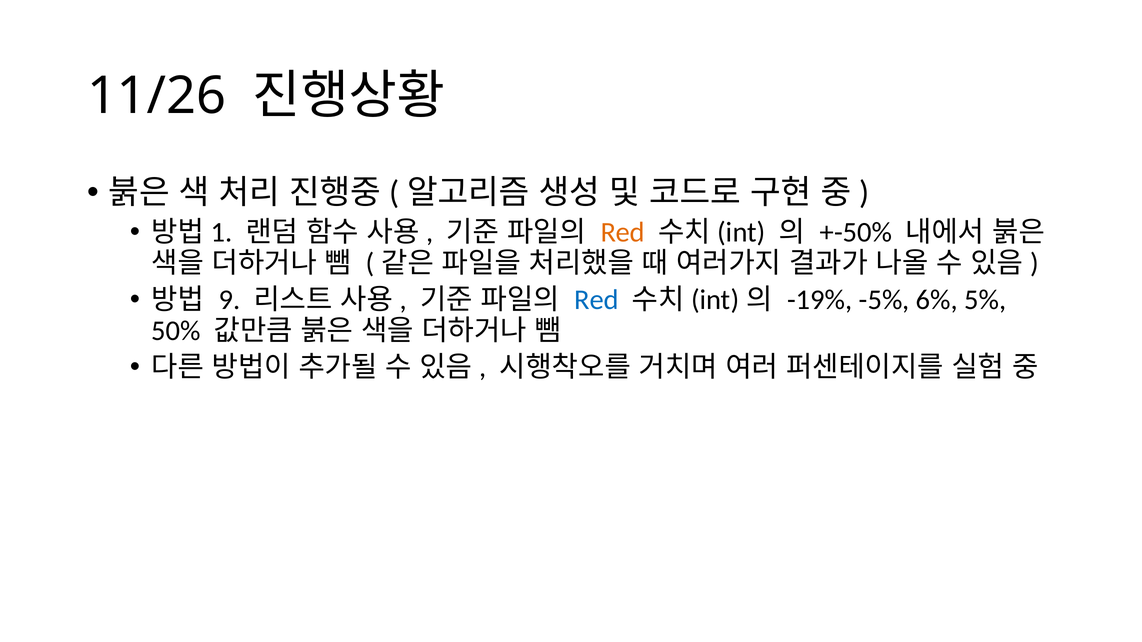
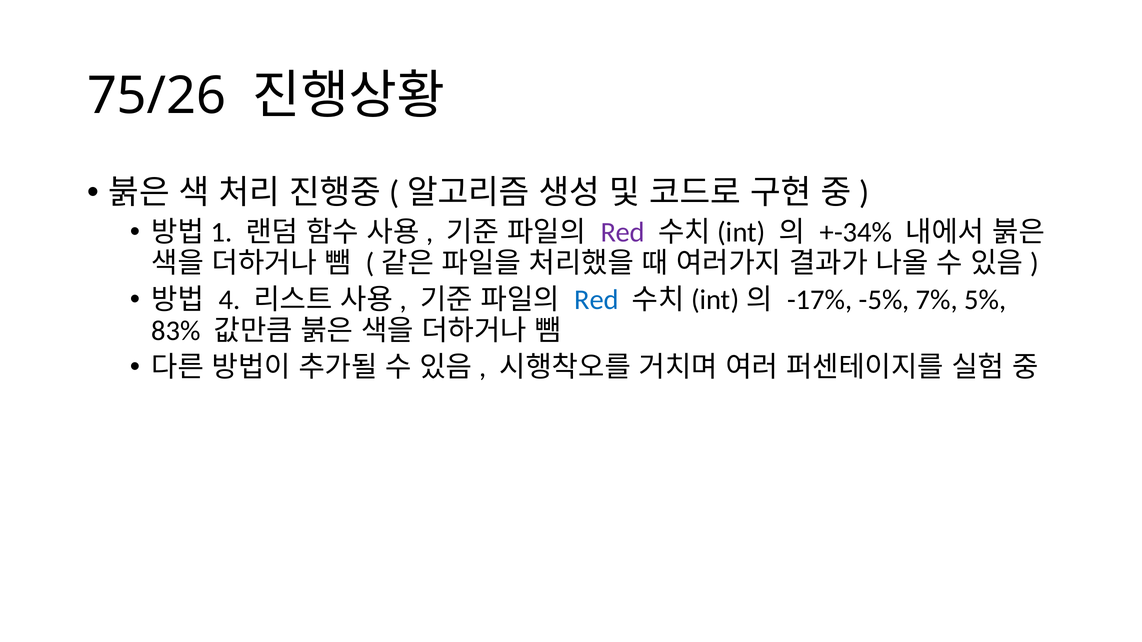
11/26: 11/26 -> 75/26
Red at (623, 232) colour: orange -> purple
+-50%: +-50% -> +-34%
9: 9 -> 4
-19%: -19% -> -17%
6%: 6% -> 7%
50%: 50% -> 83%
